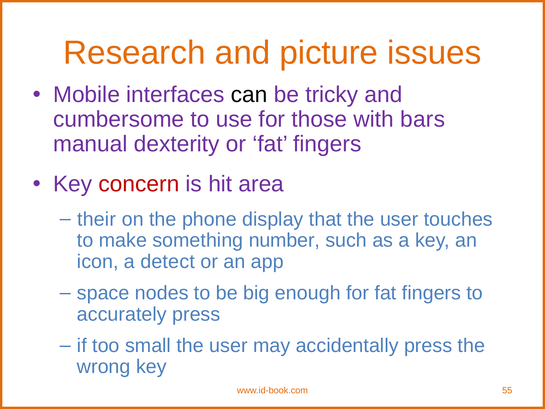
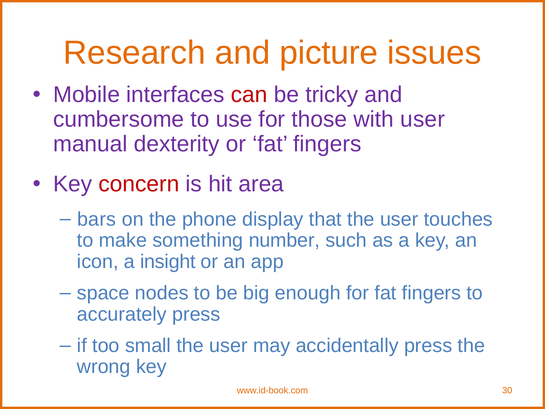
can colour: black -> red
with bars: bars -> user
their: their -> bars
detect: detect -> insight
55: 55 -> 30
